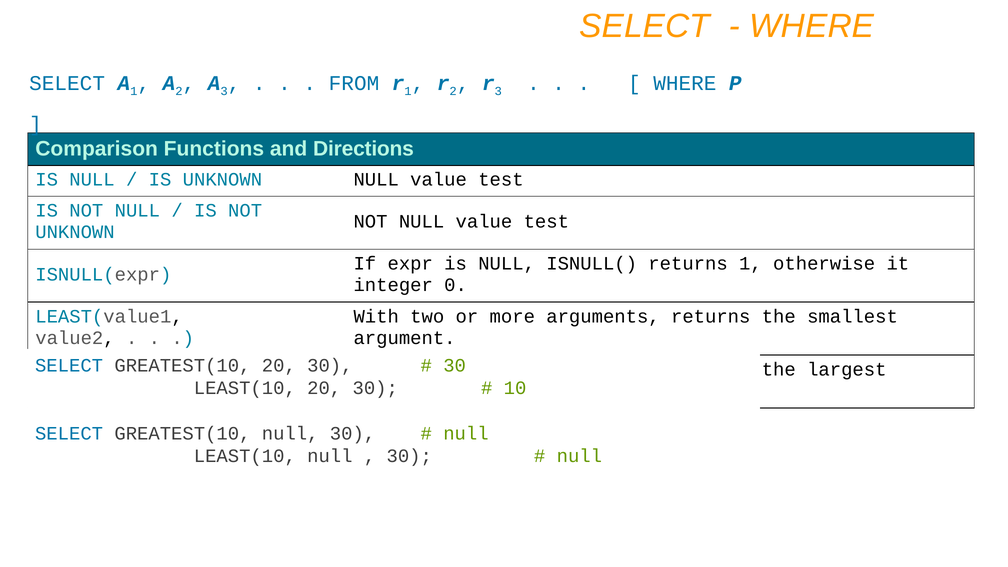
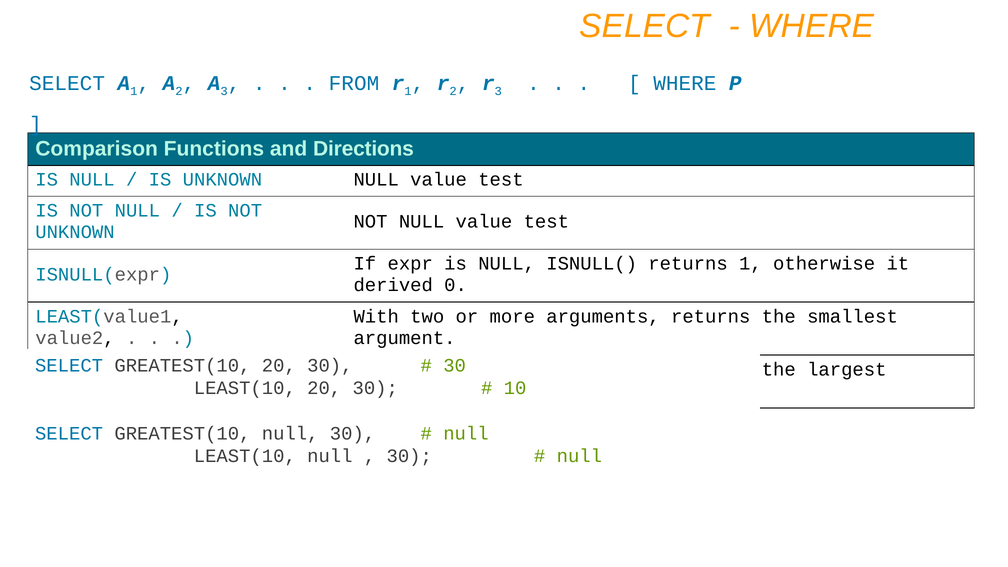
integer: integer -> derived
